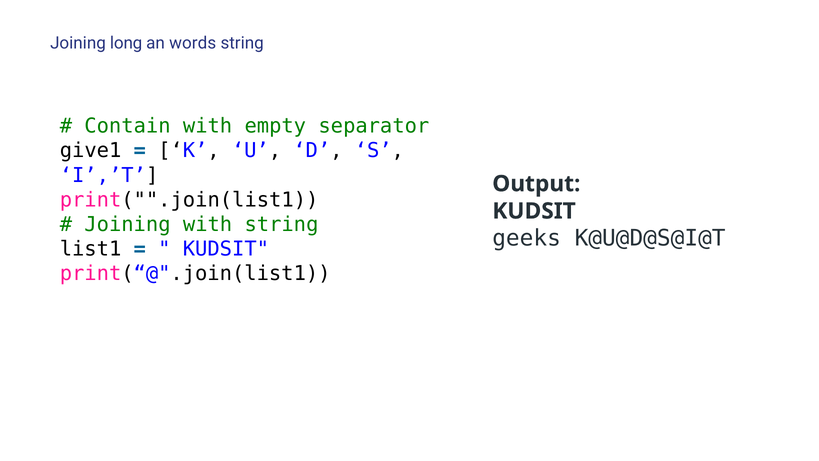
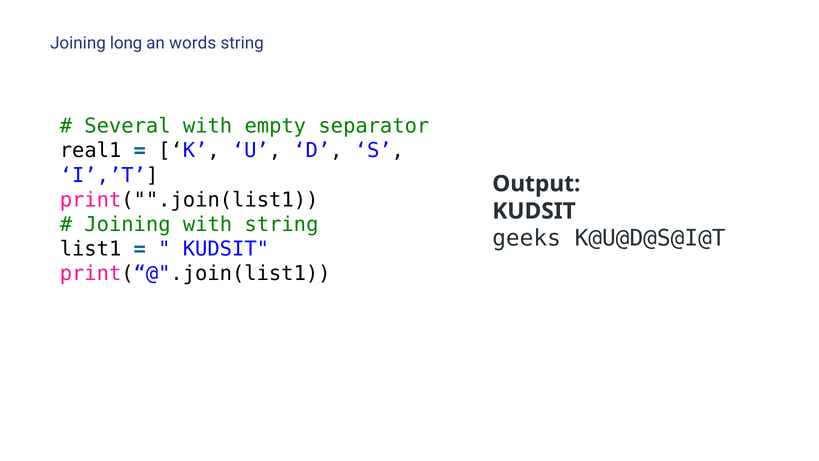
Contain: Contain -> Several
give1: give1 -> real1
